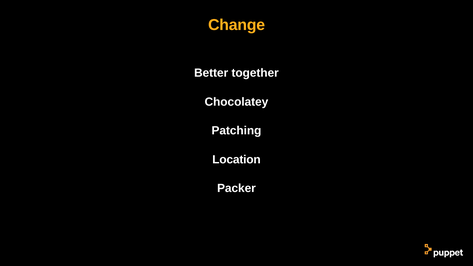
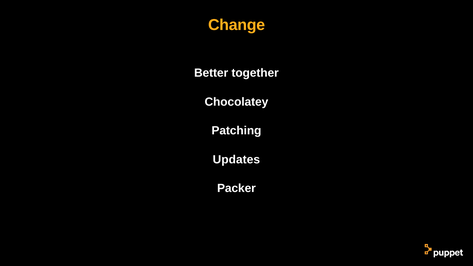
Location: Location -> Updates
